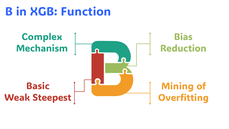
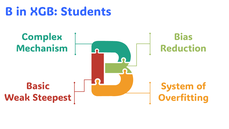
Function: Function -> Students
Mining: Mining -> System
